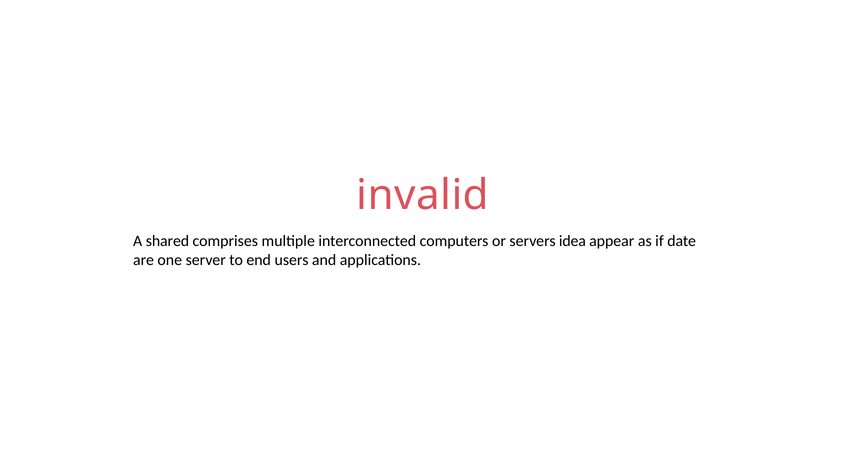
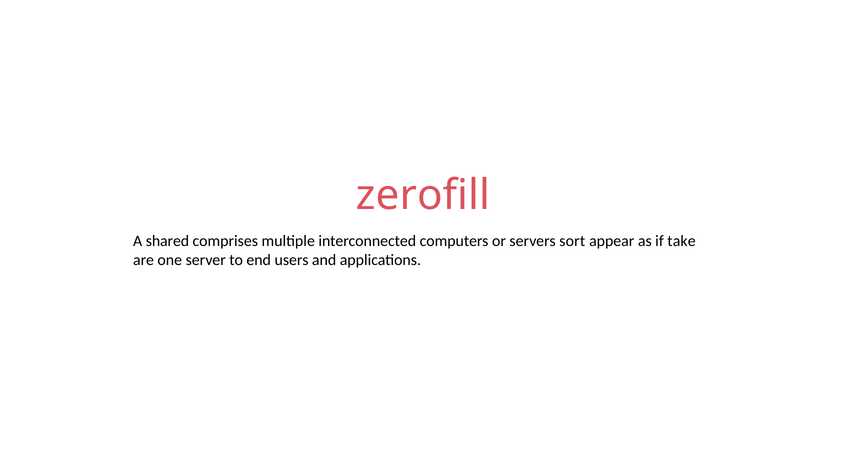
invalid: invalid -> zerofill
idea: idea -> sort
date: date -> take
